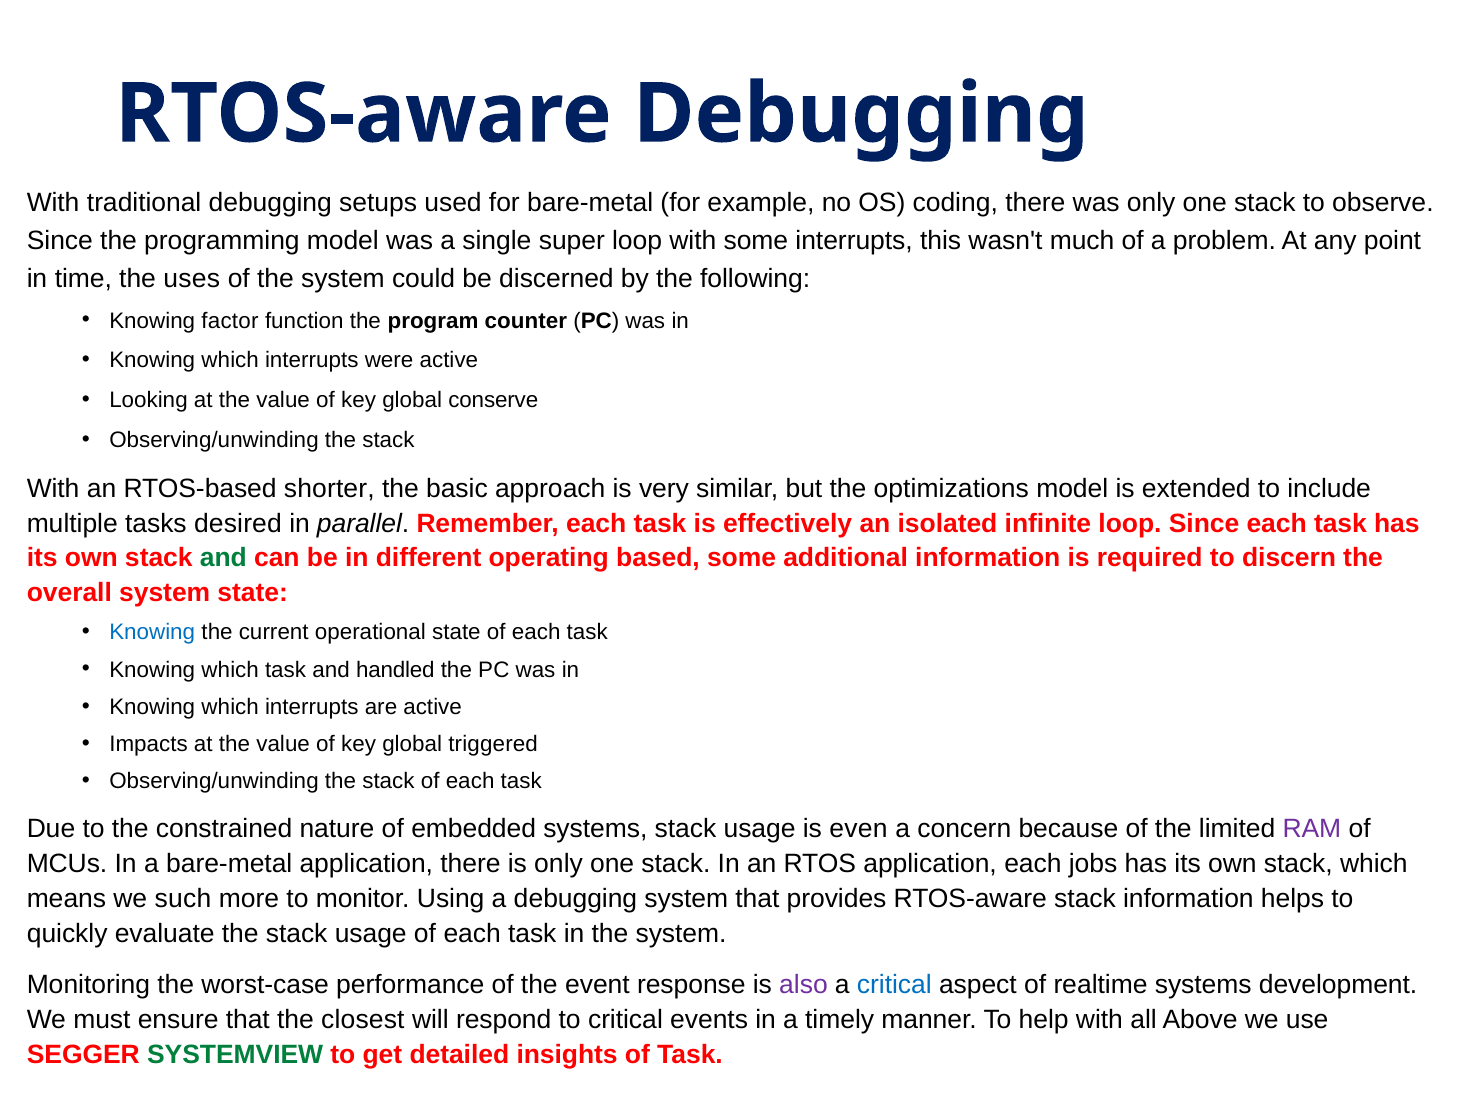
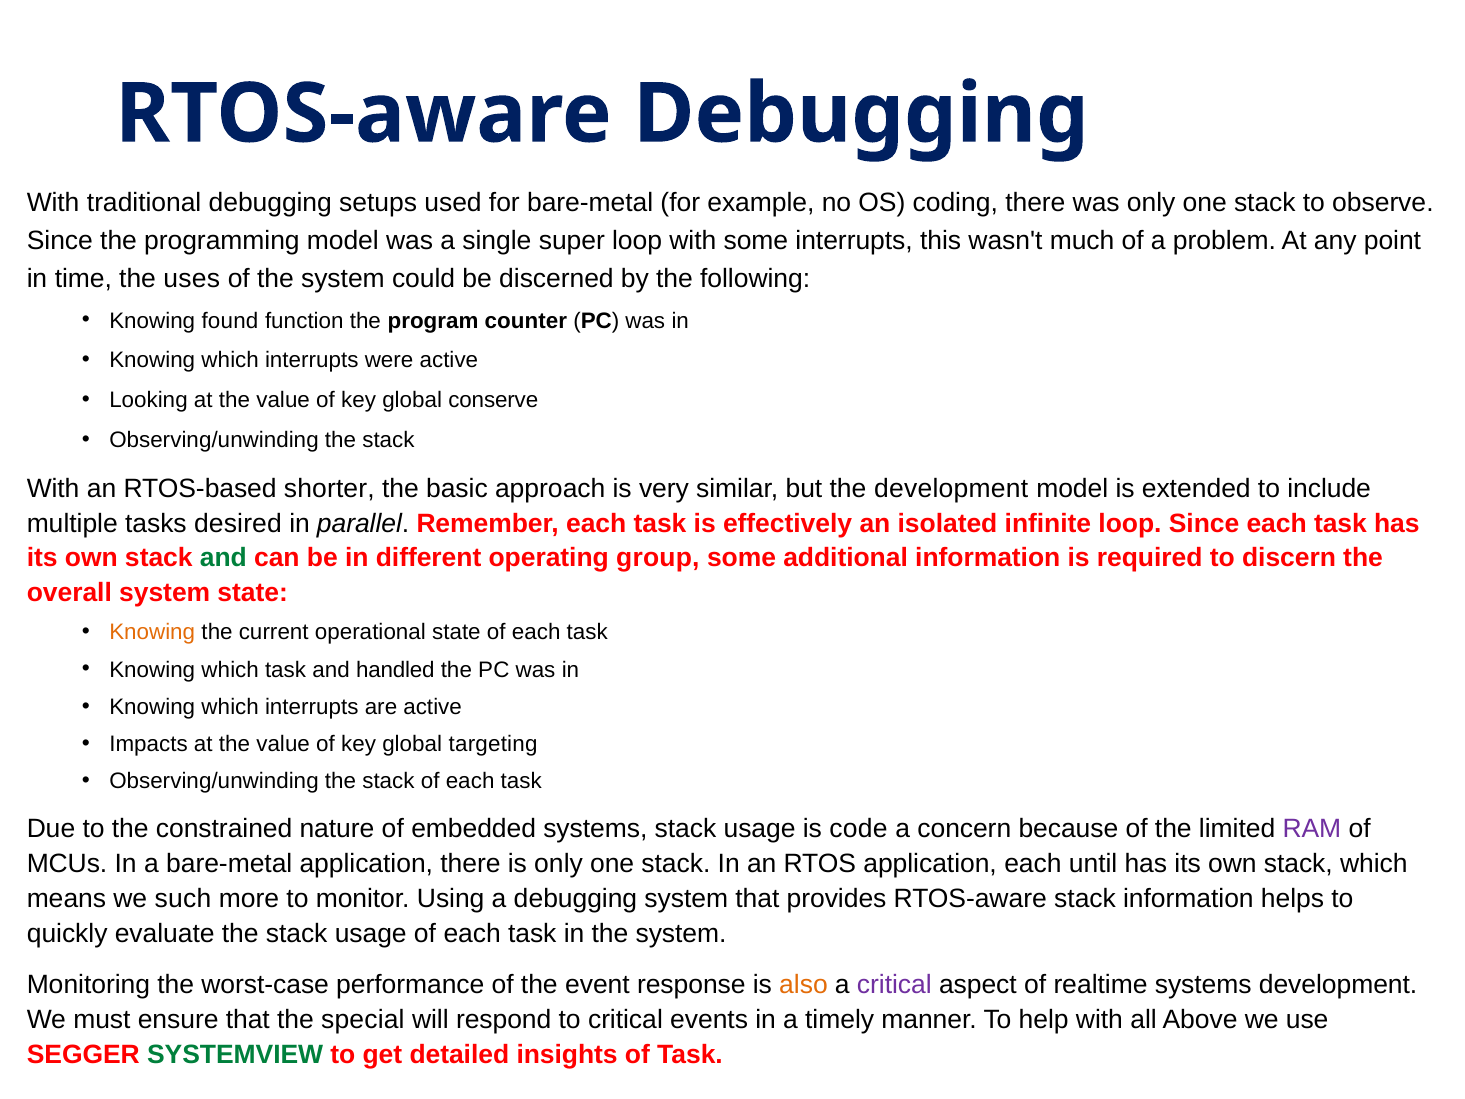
factor: factor -> found
the optimizations: optimizations -> development
based: based -> group
Knowing at (152, 632) colour: blue -> orange
triggered: triggered -> targeting
even: even -> code
jobs: jobs -> until
also colour: purple -> orange
critical at (894, 984) colour: blue -> purple
closest: closest -> special
